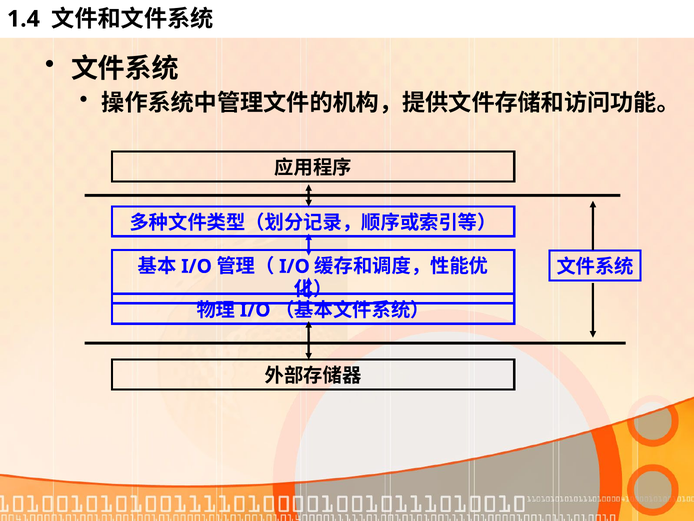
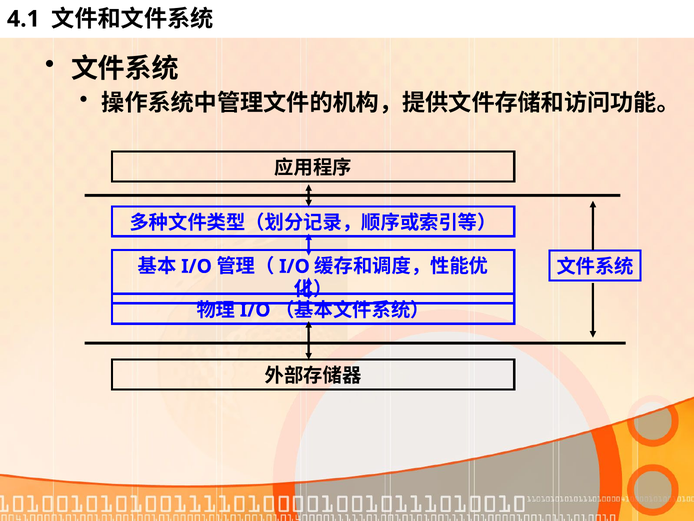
1.4: 1.4 -> 4.1
